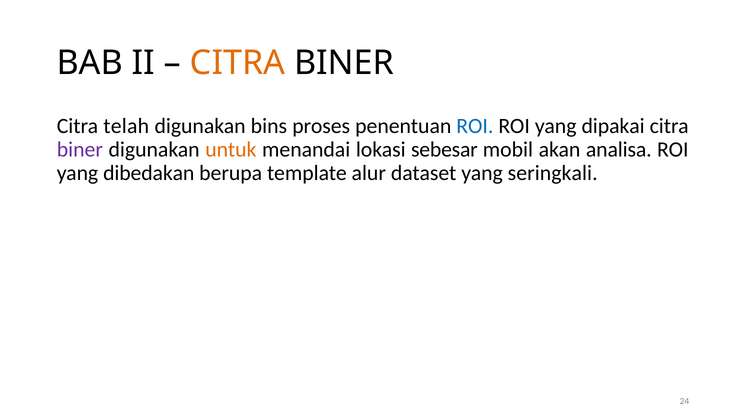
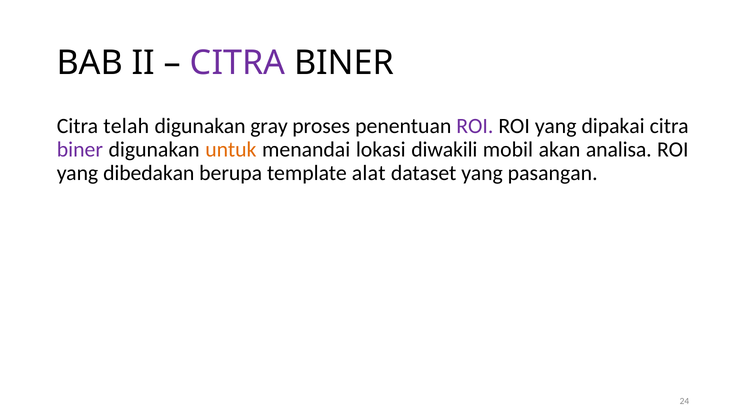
CITRA at (238, 63) colour: orange -> purple
bins: bins -> gray
ROI at (475, 126) colour: blue -> purple
sebesar: sebesar -> diwakili
alur: alur -> alat
seringkali: seringkali -> pasangan
